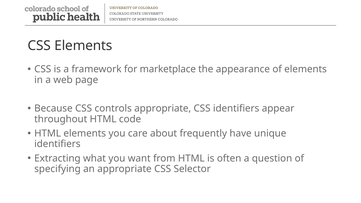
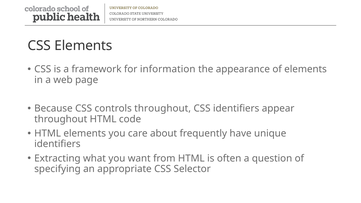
marketplace: marketplace -> information
controls appropriate: appropriate -> throughout
